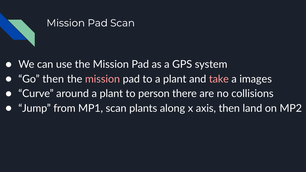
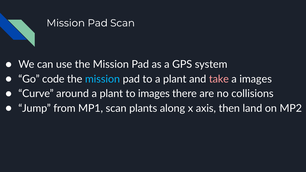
Go then: then -> code
mission at (102, 79) colour: pink -> light blue
to person: person -> images
